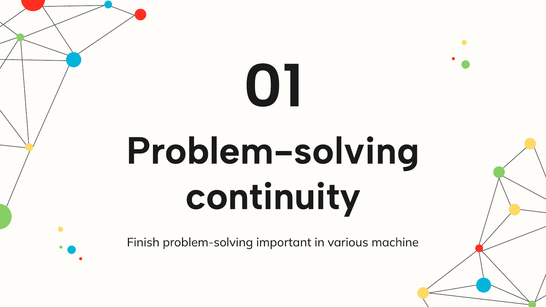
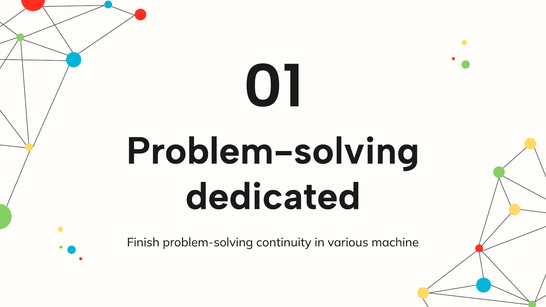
continuity: continuity -> dedicated
important: important -> continuity
